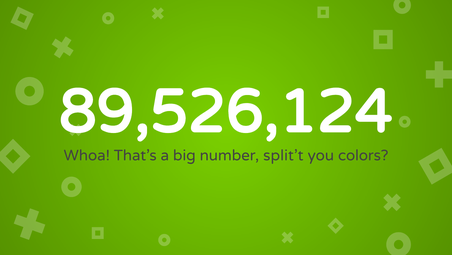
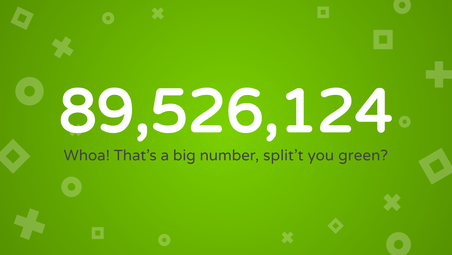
colors: colors -> green
